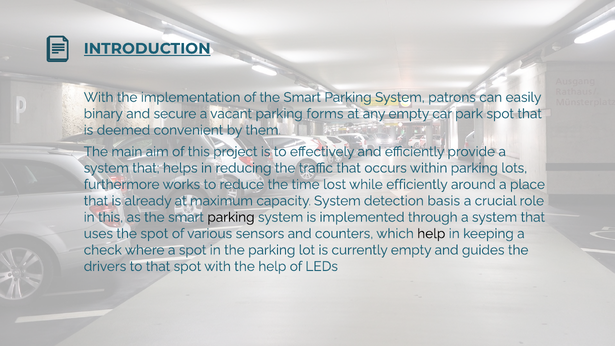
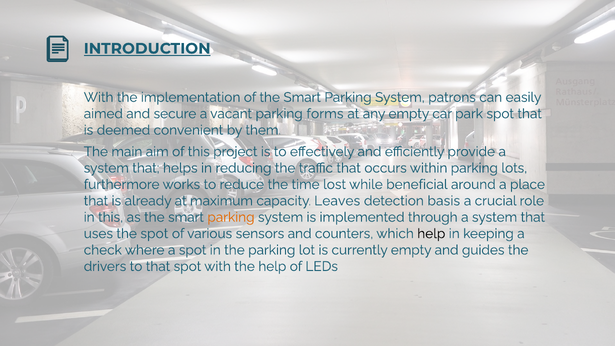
binary: binary -> aimed
while efficiently: efficiently -> beneficial
capacity System: System -> Leaves
parking at (231, 217) colour: black -> orange
